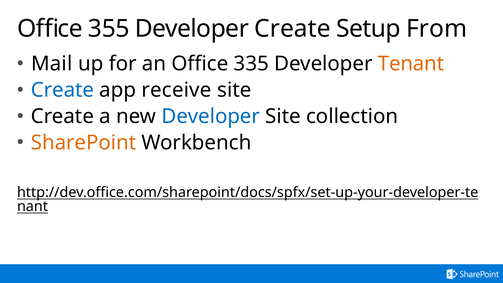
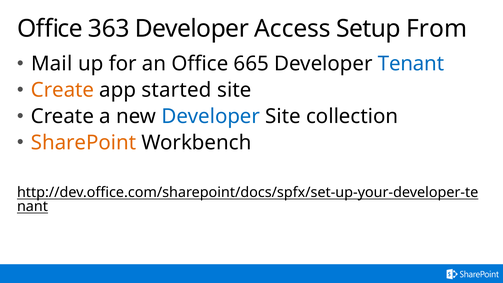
355: 355 -> 363
Developer Create: Create -> Access
335: 335 -> 665
Tenant colour: orange -> blue
Create at (62, 90) colour: blue -> orange
receive: receive -> started
